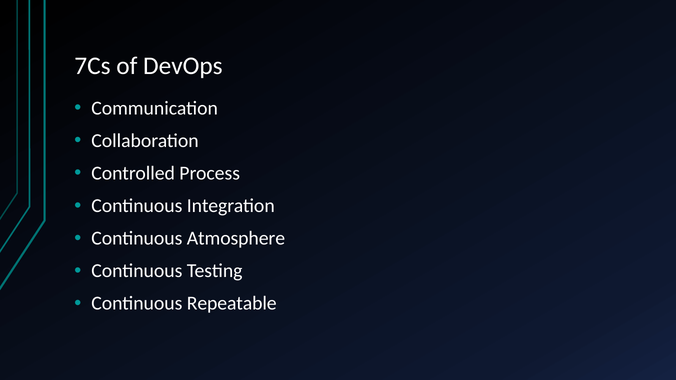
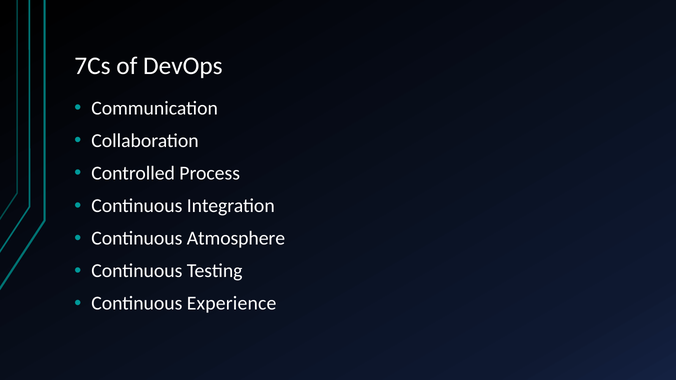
Repeatable: Repeatable -> Experience
